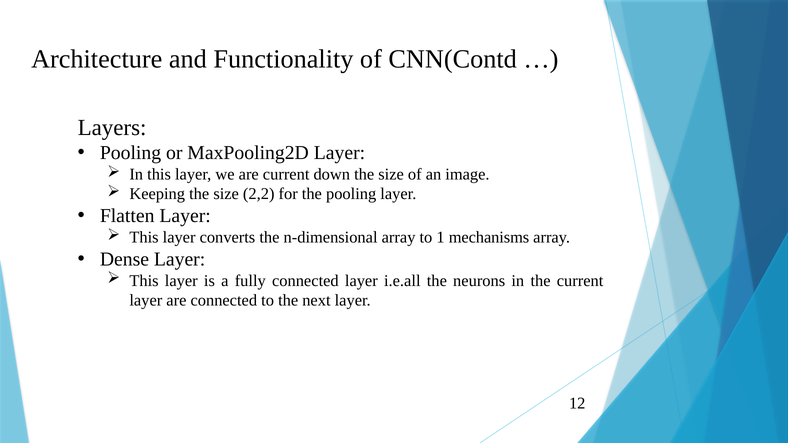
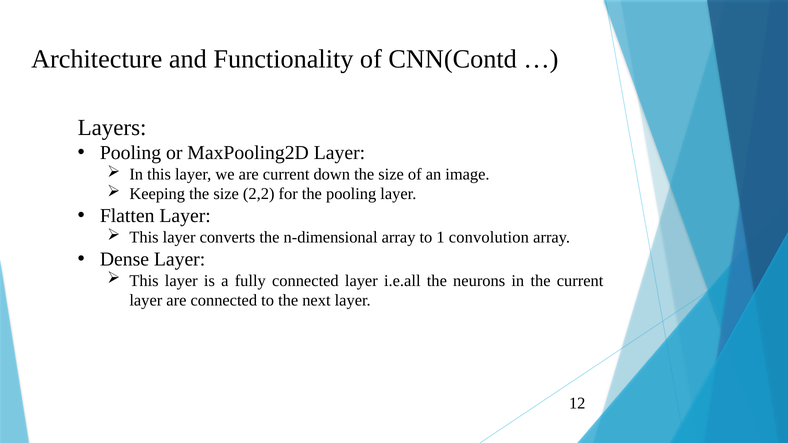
mechanisms: mechanisms -> convolution
